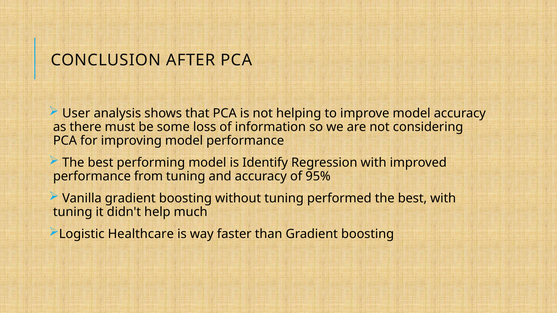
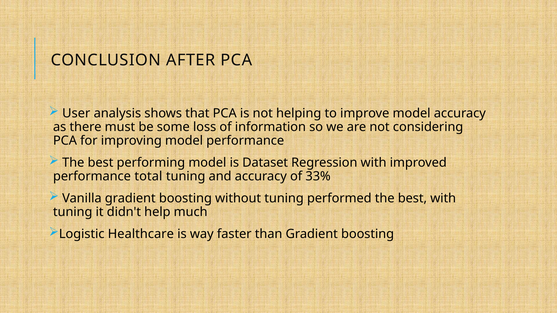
Identify: Identify -> Dataset
from: from -> total
95%: 95% -> 33%
